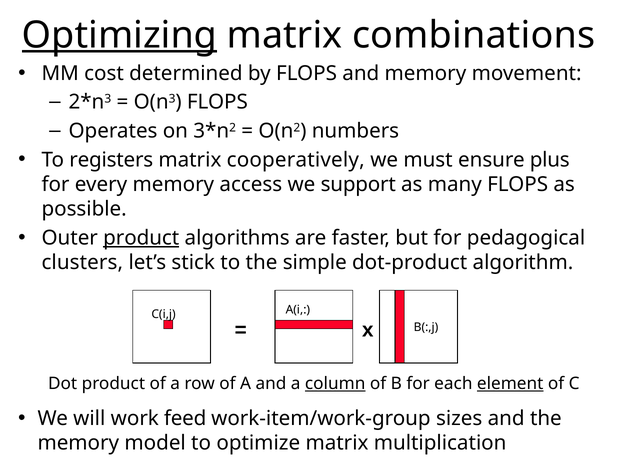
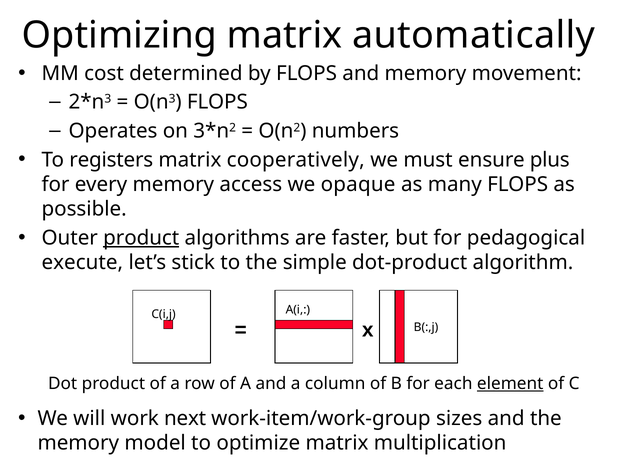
Optimizing underline: present -> none
combinations: combinations -> automatically
support: support -> opaque
clusters: clusters -> execute
column underline: present -> none
feed: feed -> next
